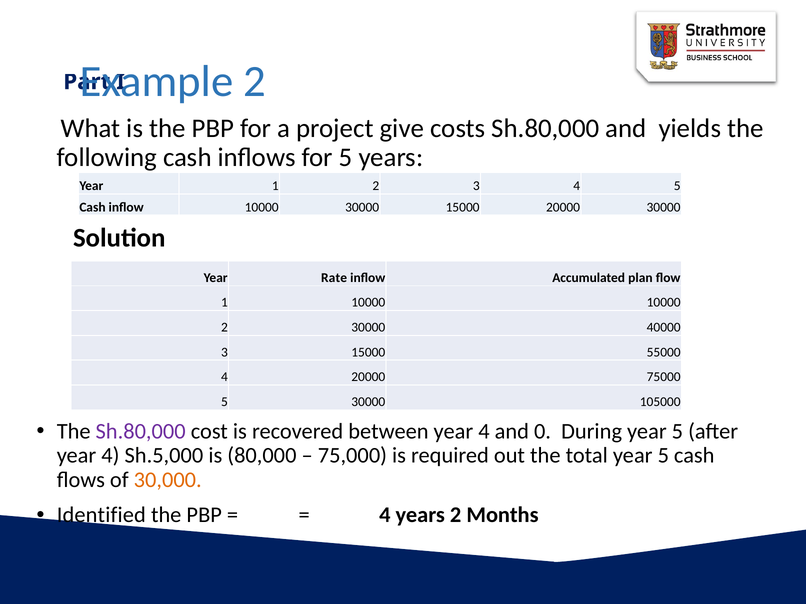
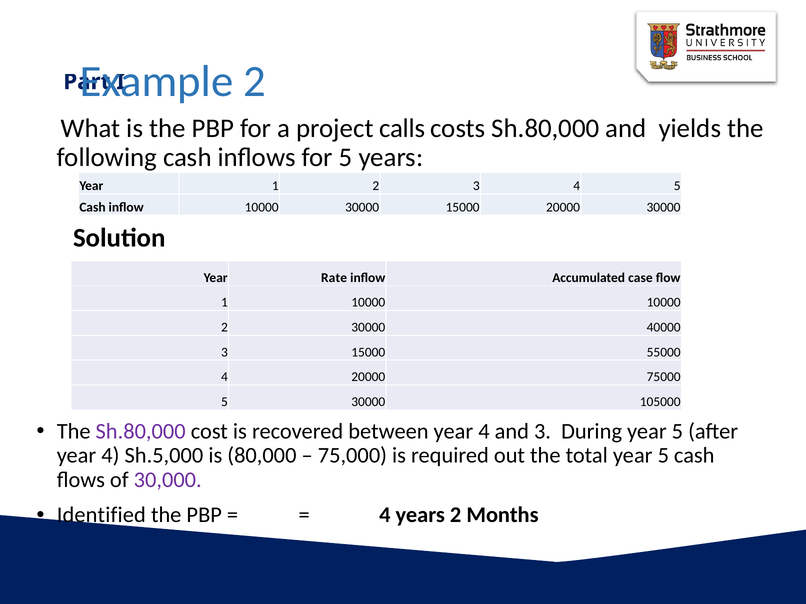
give: give -> calls
plan: plan -> case
and 0: 0 -> 3
30,000 colour: orange -> purple
